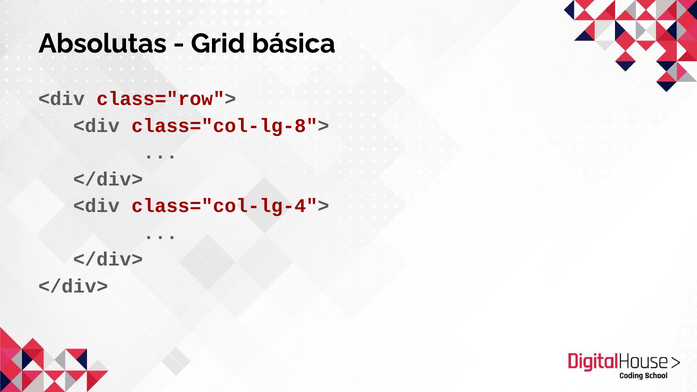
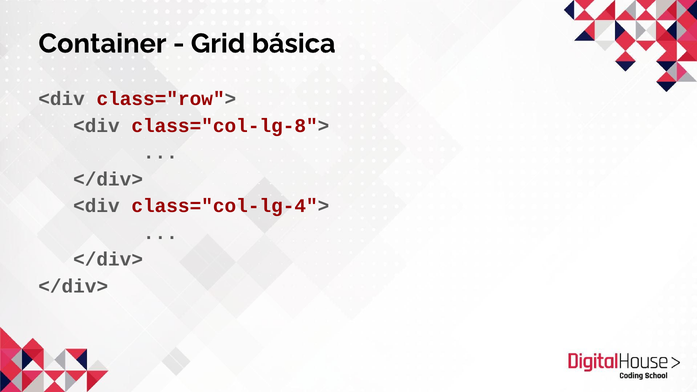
Absolutas: Absolutas -> Container
